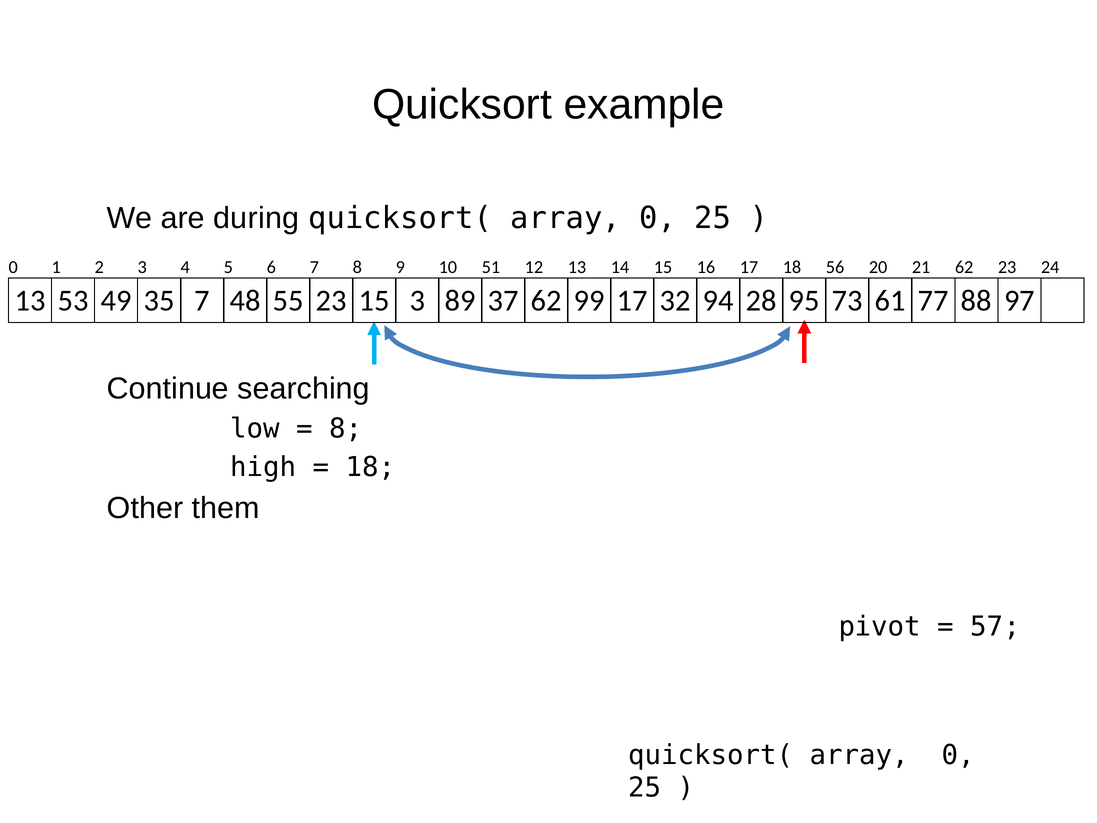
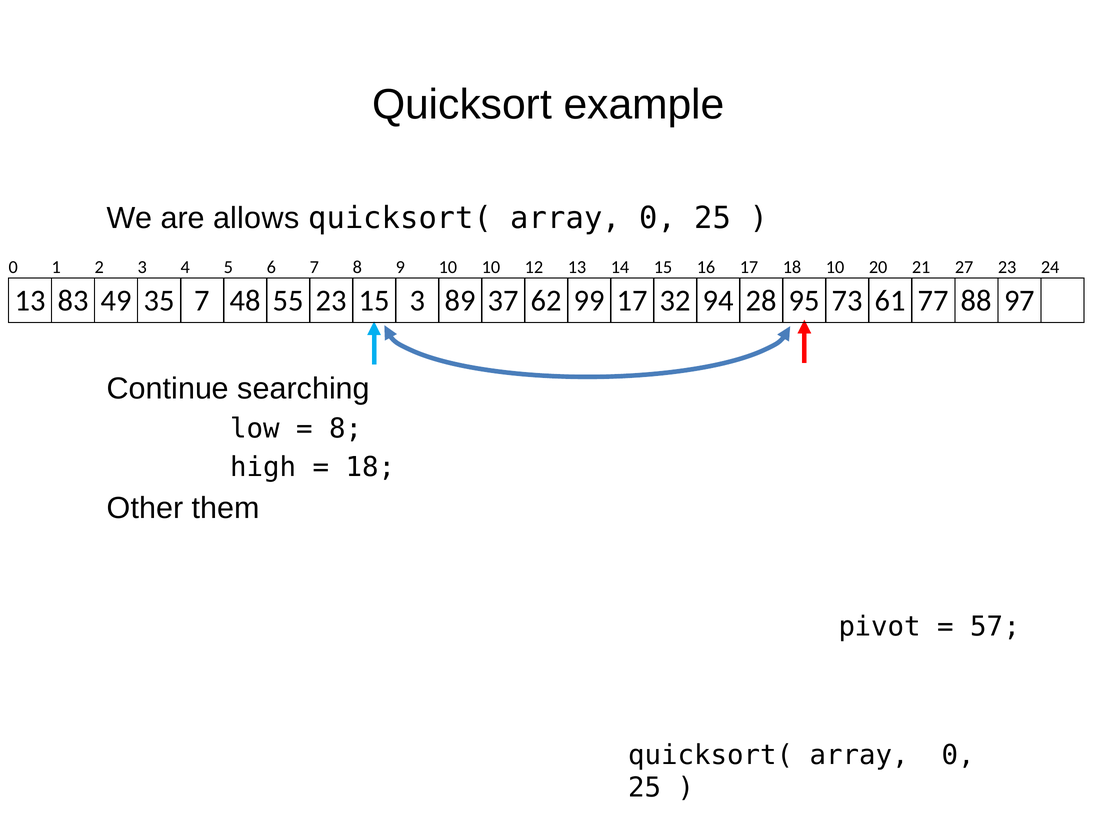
during: during -> allows
10 51: 51 -> 10
18 56: 56 -> 10
21 62: 62 -> 27
53: 53 -> 83
